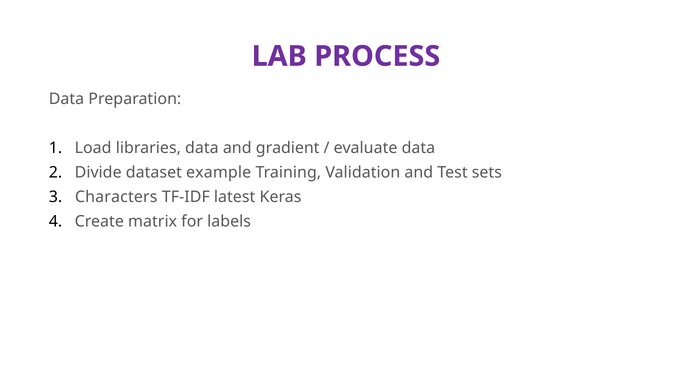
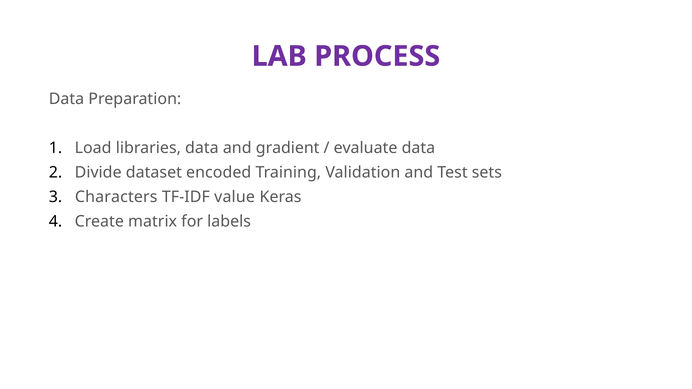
example: example -> encoded
latest: latest -> value
